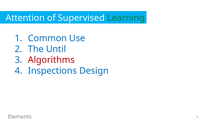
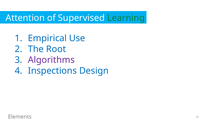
Common: Common -> Empirical
Until: Until -> Root
Algorithms colour: red -> purple
